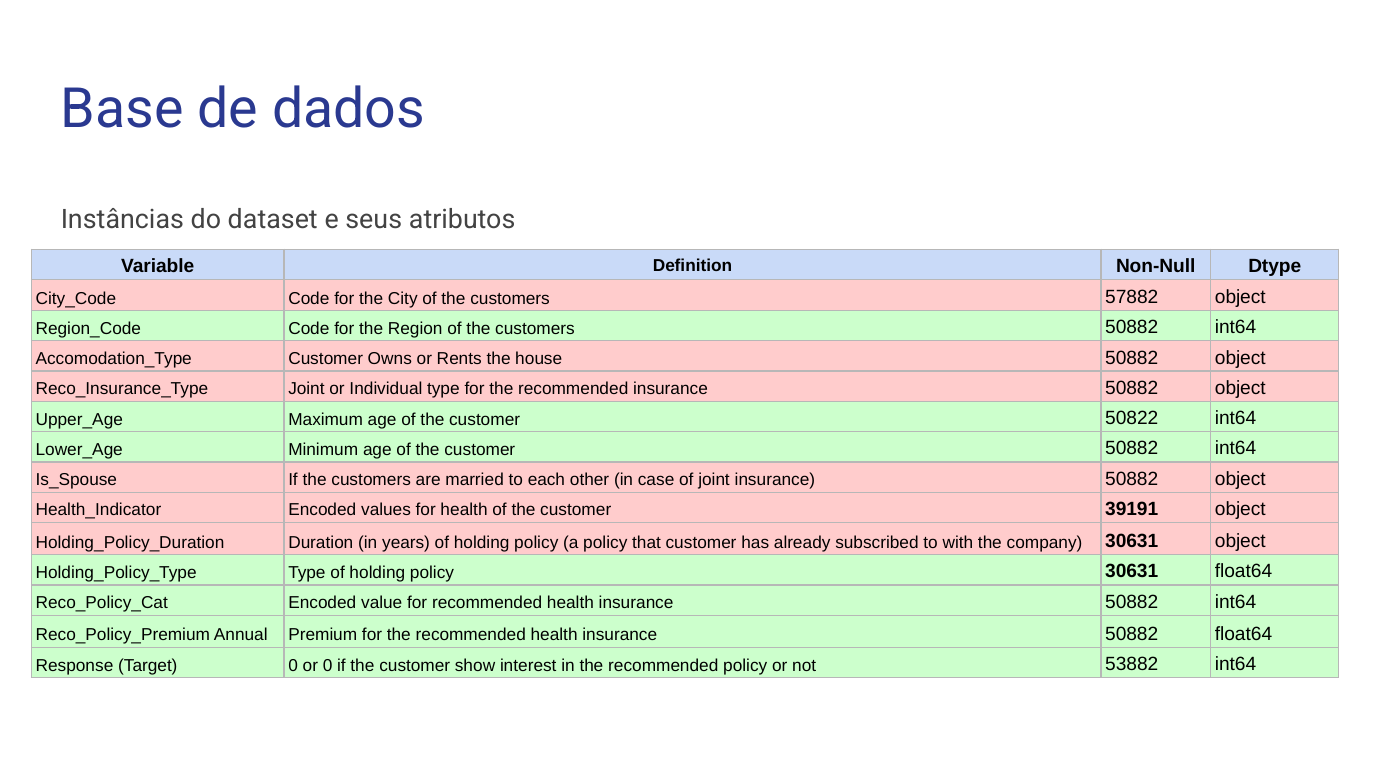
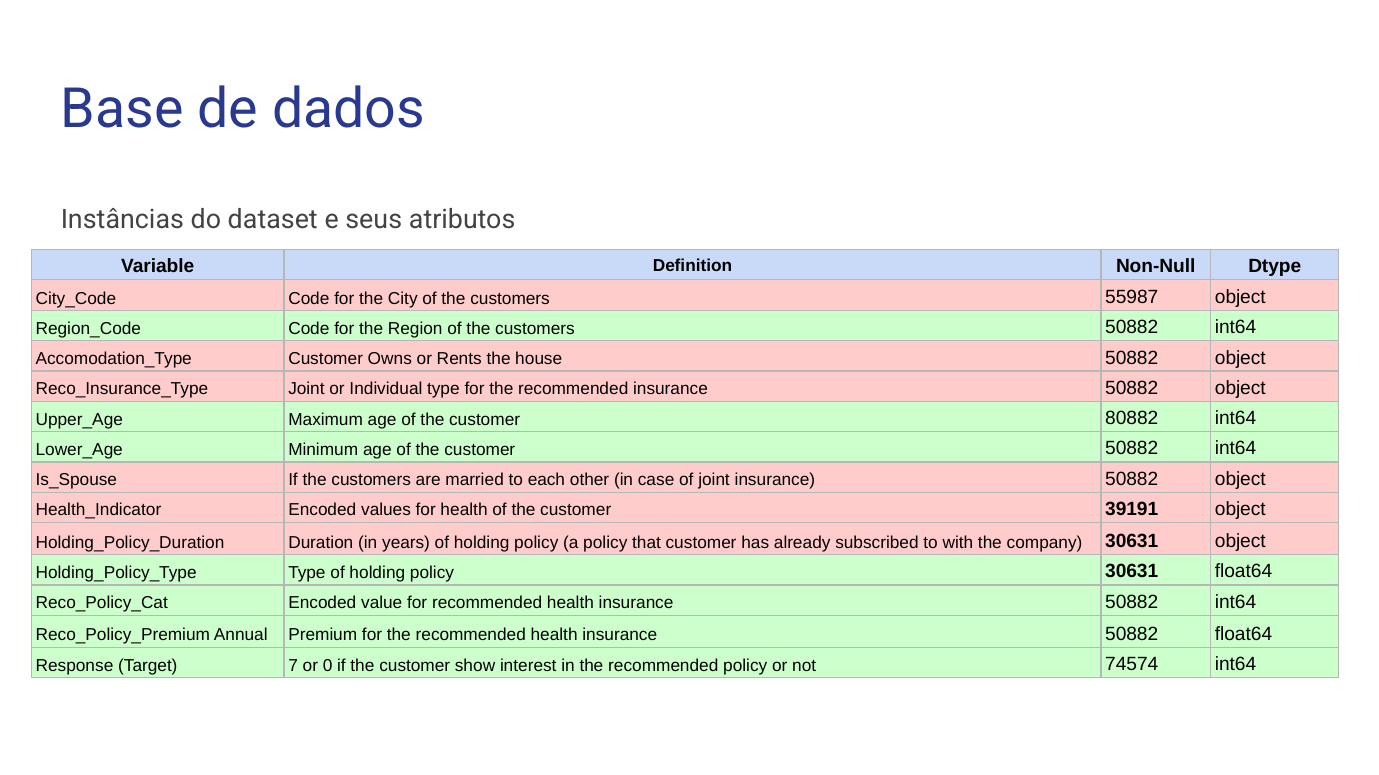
57882: 57882 -> 55987
50822: 50822 -> 80882
Target 0: 0 -> 7
53882: 53882 -> 74574
